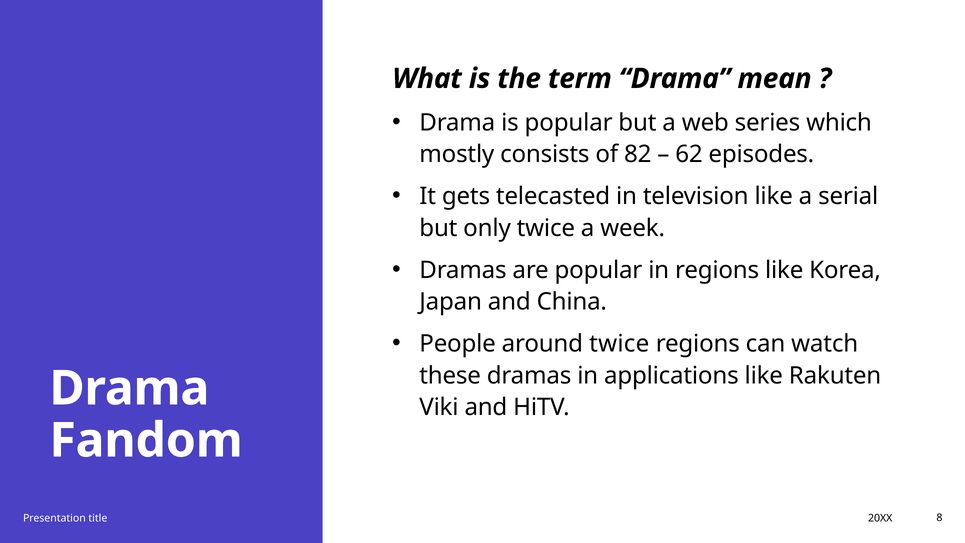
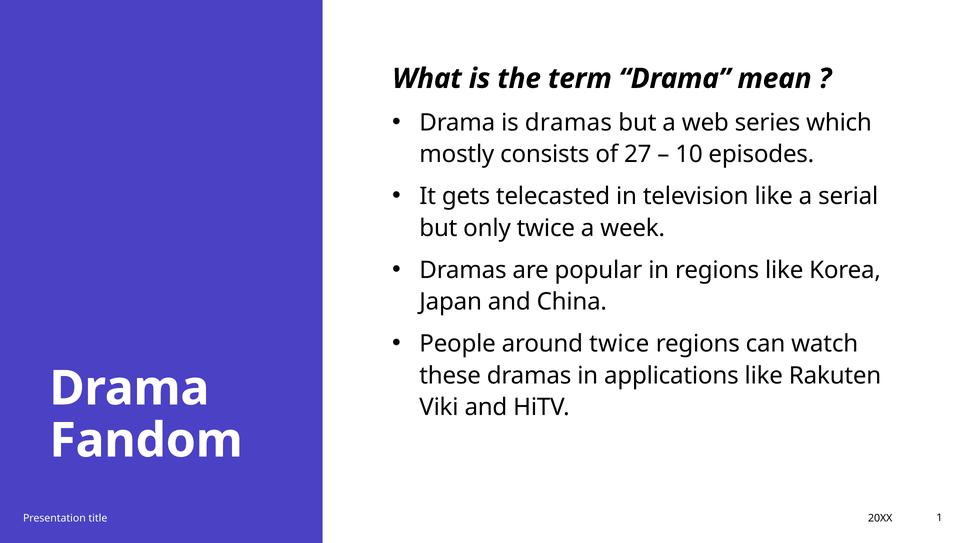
is popular: popular -> dramas
82: 82 -> 27
62: 62 -> 10
8: 8 -> 1
